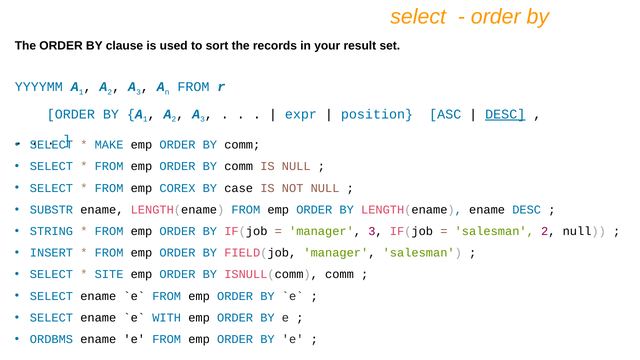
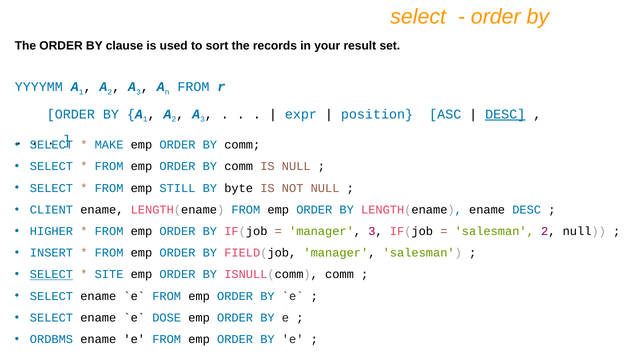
COREX: COREX -> STILL
case: case -> byte
SUBSTR: SUBSTR -> CLIENT
STRING: STRING -> HIGHER
SELECT at (51, 275) underline: none -> present
WITH: WITH -> DOSE
